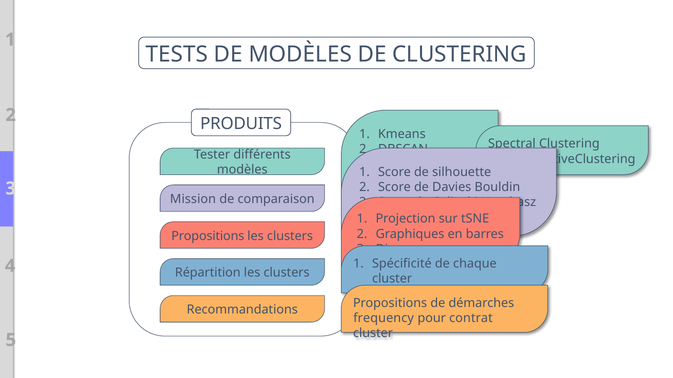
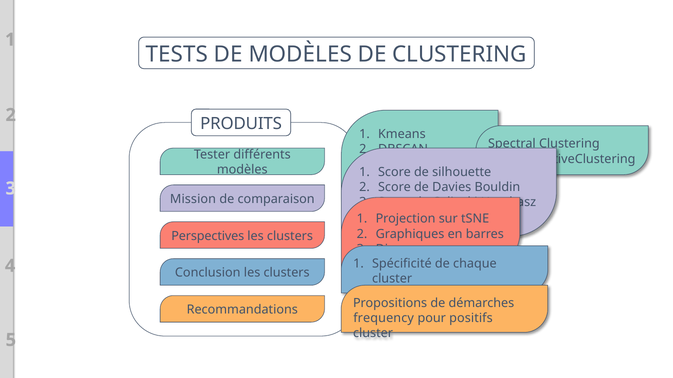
Propositions at (208, 236): Propositions -> Perspectives
Répartition at (208, 273): Répartition -> Conclusion
contrat: contrat -> positifs
